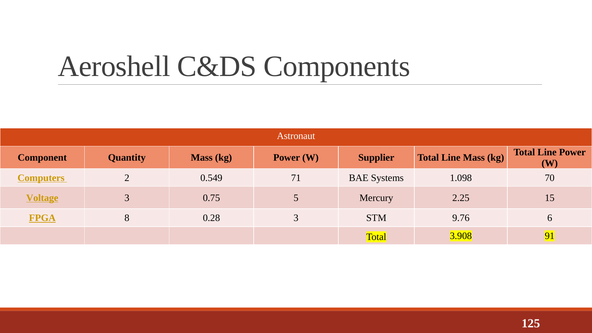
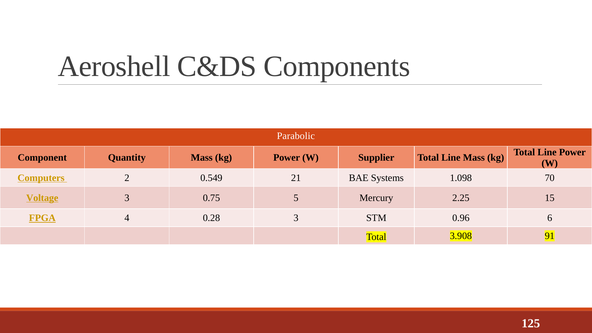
Astronaut: Astronaut -> Parabolic
71: 71 -> 21
8: 8 -> 4
9.76: 9.76 -> 0.96
